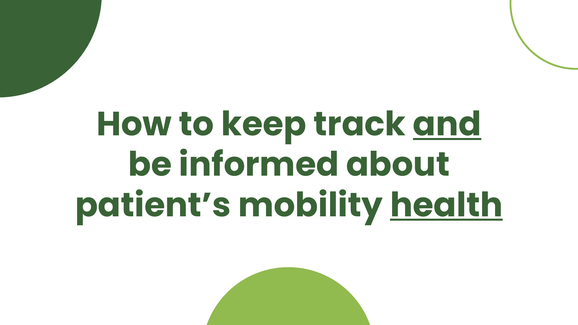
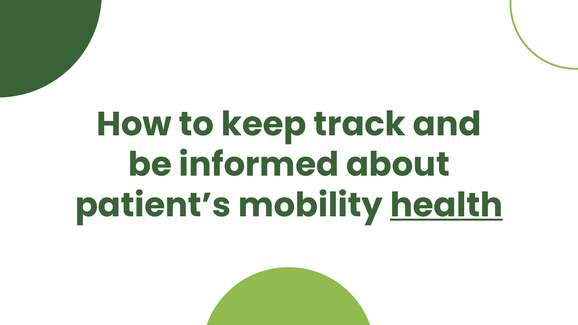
and underline: present -> none
